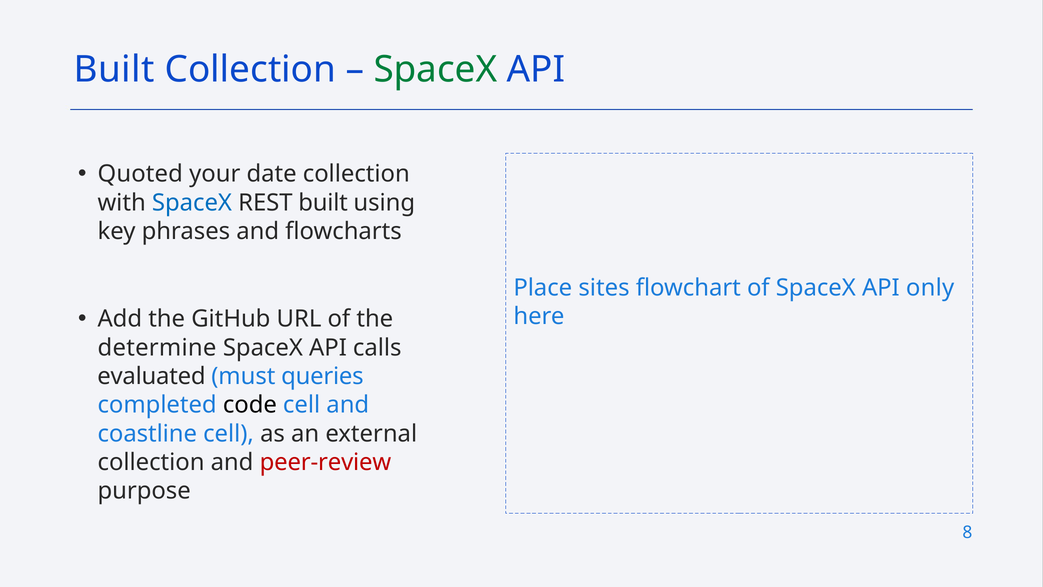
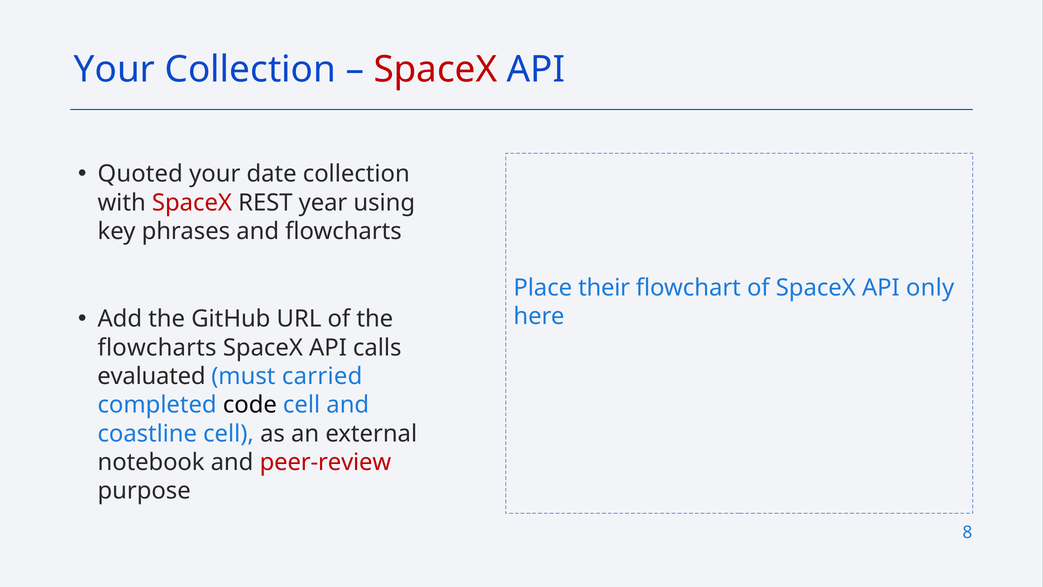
Built at (114, 70): Built -> Your
SpaceX at (435, 70) colour: green -> red
SpaceX at (192, 203) colour: blue -> red
REST built: built -> year
sites: sites -> their
determine at (157, 348): determine -> flowcharts
queries: queries -> carried
collection at (151, 462): collection -> notebook
